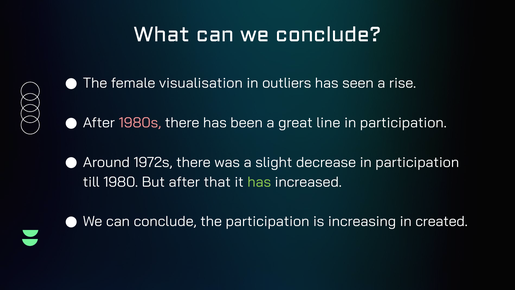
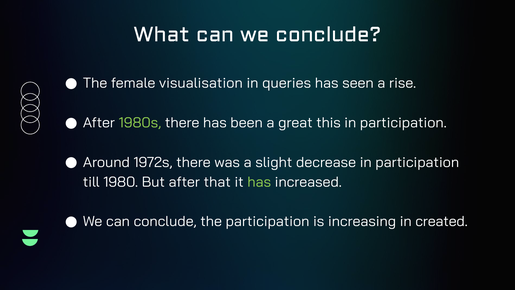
outliers: outliers -> queries
1980s colour: pink -> light green
line: line -> this
